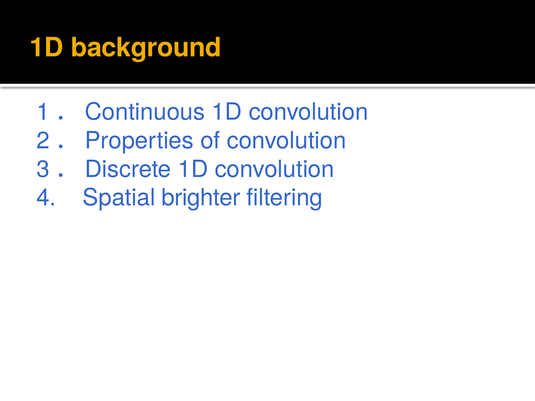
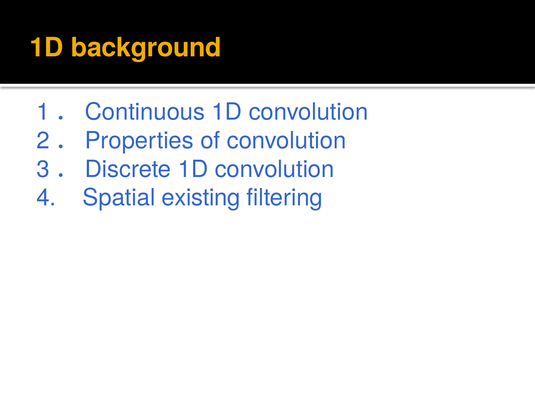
brighter: brighter -> existing
